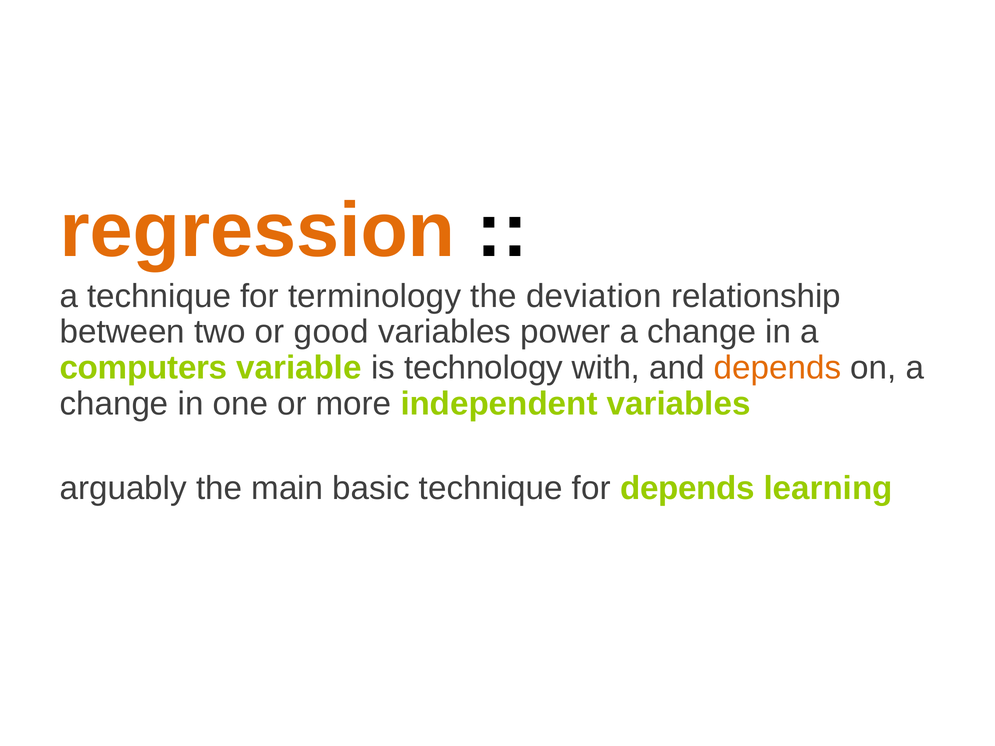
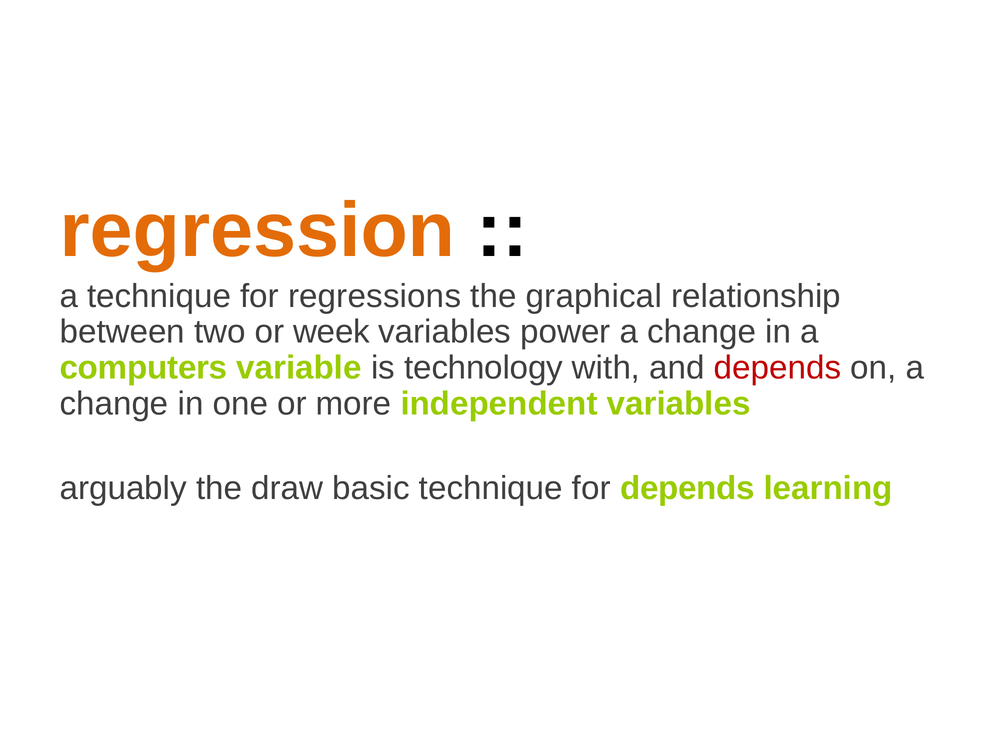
terminology: terminology -> regressions
deviation: deviation -> graphical
good: good -> week
depends at (777, 368) colour: orange -> red
main: main -> draw
